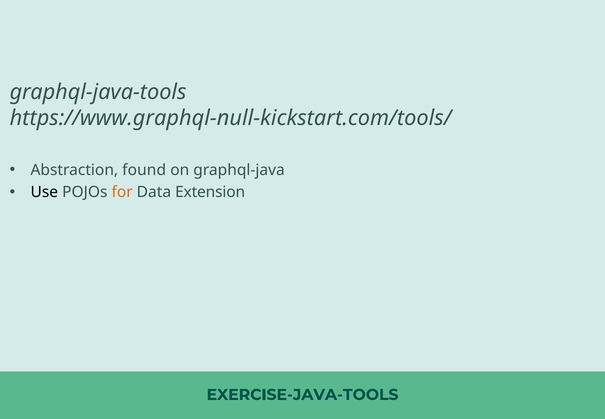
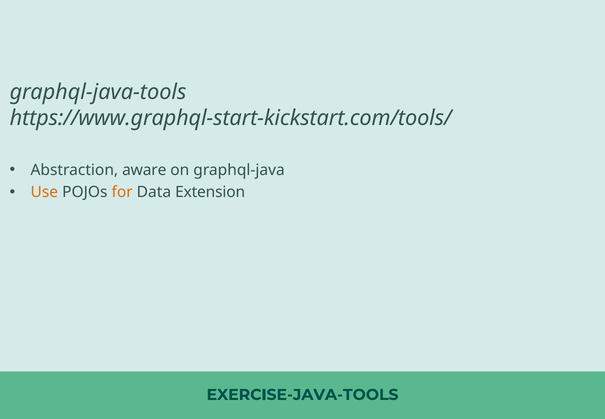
https://www.graphql-null-kickstart.com/tools/: https://www.graphql-null-kickstart.com/tools/ -> https://www.graphql-start-kickstart.com/tools/
found: found -> aware
Use colour: black -> orange
